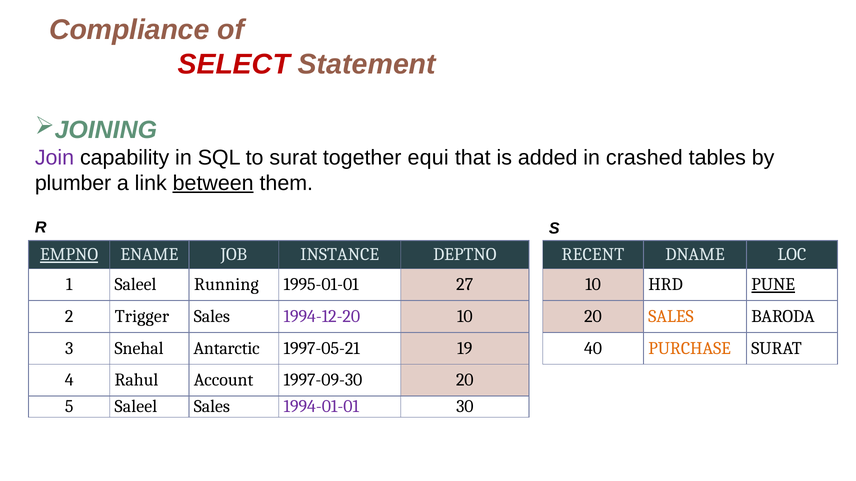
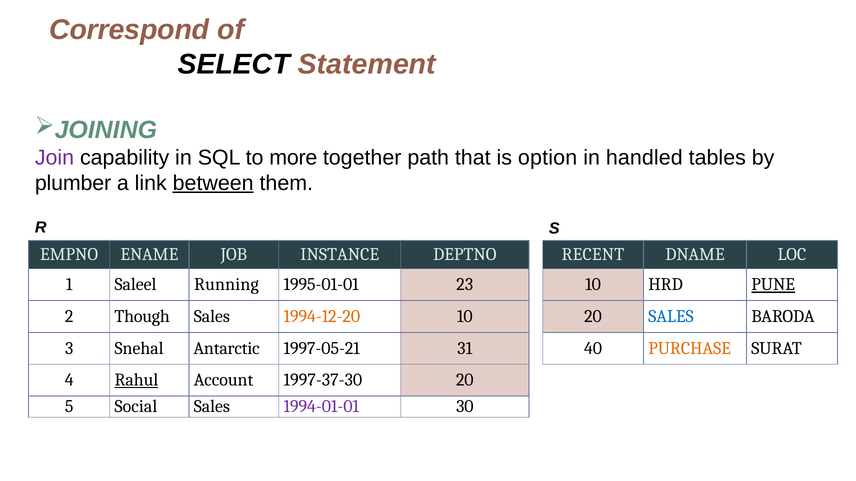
Compliance: Compliance -> Correspond
SELECT colour: red -> black
to surat: surat -> more
equi: equi -> path
added: added -> option
crashed: crashed -> handled
EMPNO underline: present -> none
27: 27 -> 23
Trigger: Trigger -> Though
1994-12-20 colour: purple -> orange
SALES at (671, 317) colour: orange -> blue
19: 19 -> 31
Rahul underline: none -> present
1997-09-30: 1997-09-30 -> 1997-37-30
5 Saleel: Saleel -> Social
